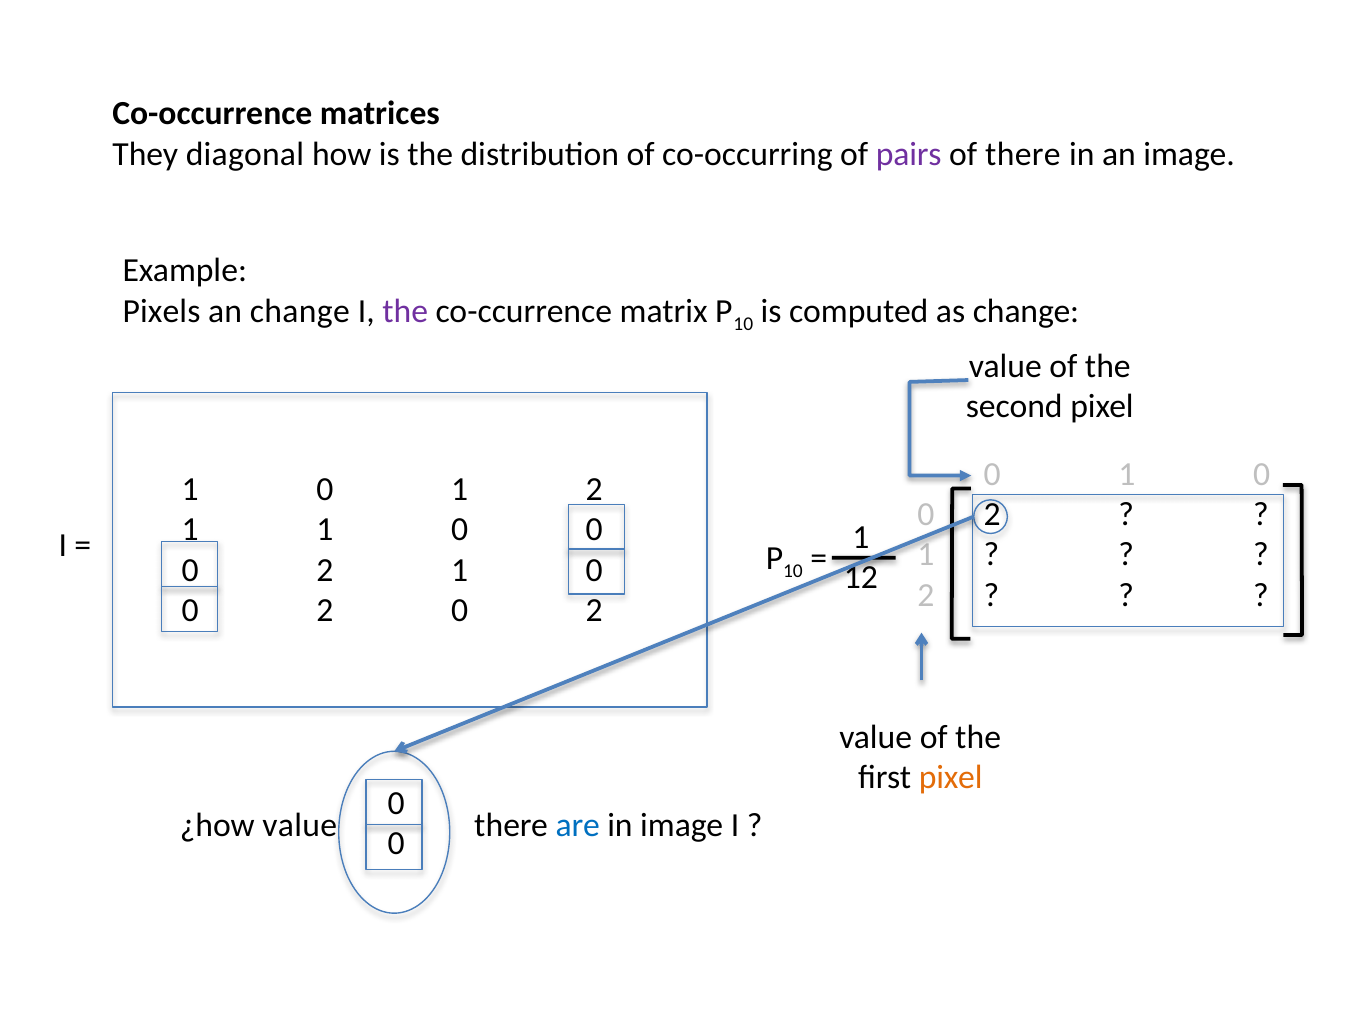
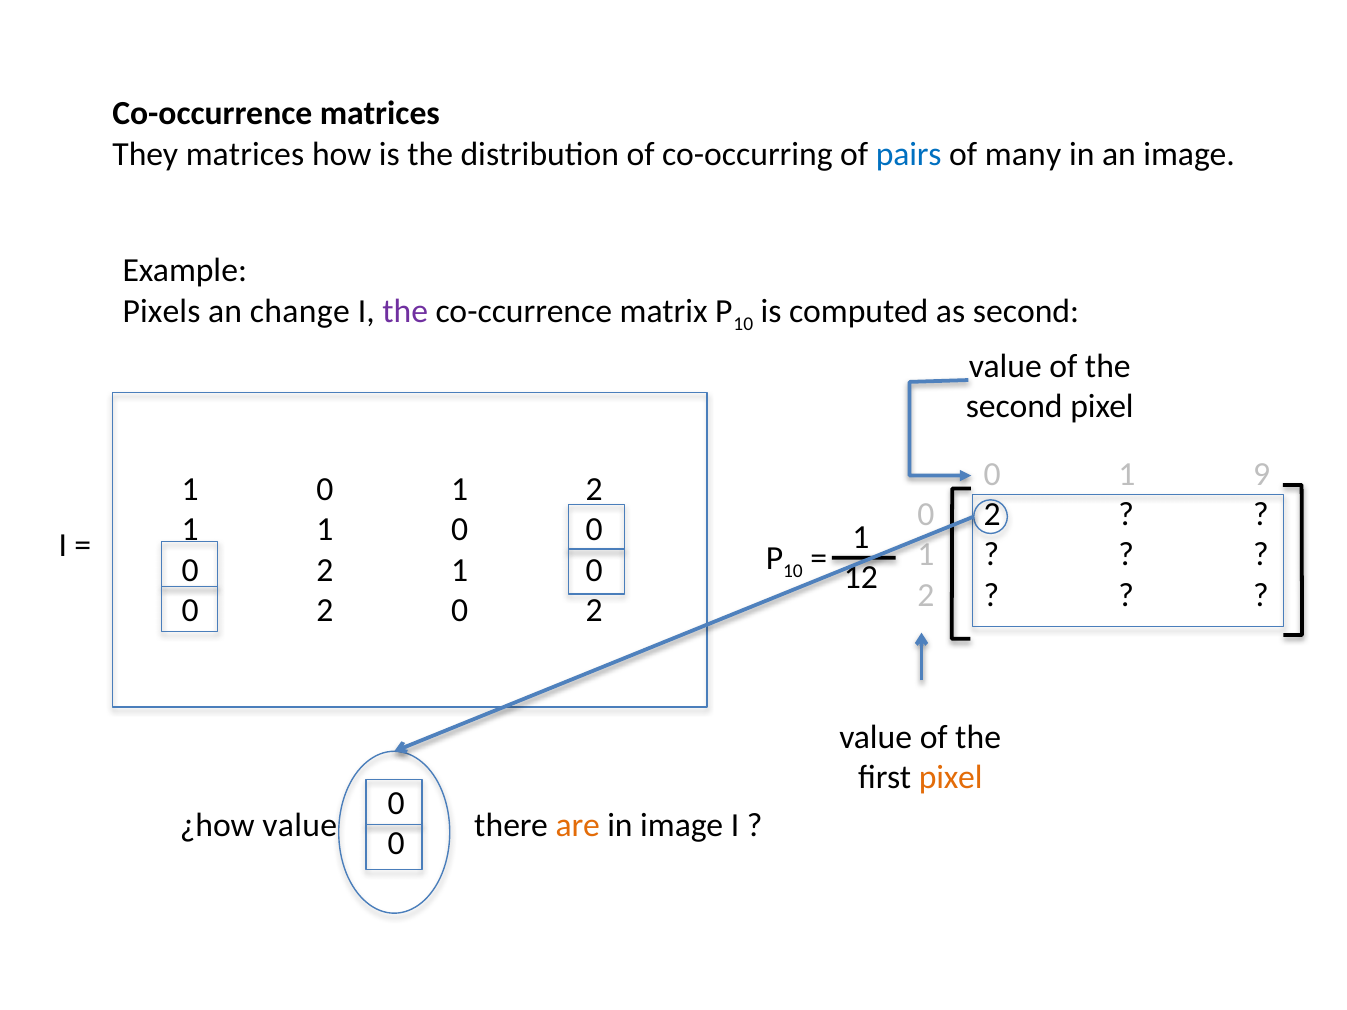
They diagonal: diagonal -> matrices
pairs colour: purple -> blue
of there: there -> many
as change: change -> second
0 1 0: 0 -> 9
are colour: blue -> orange
